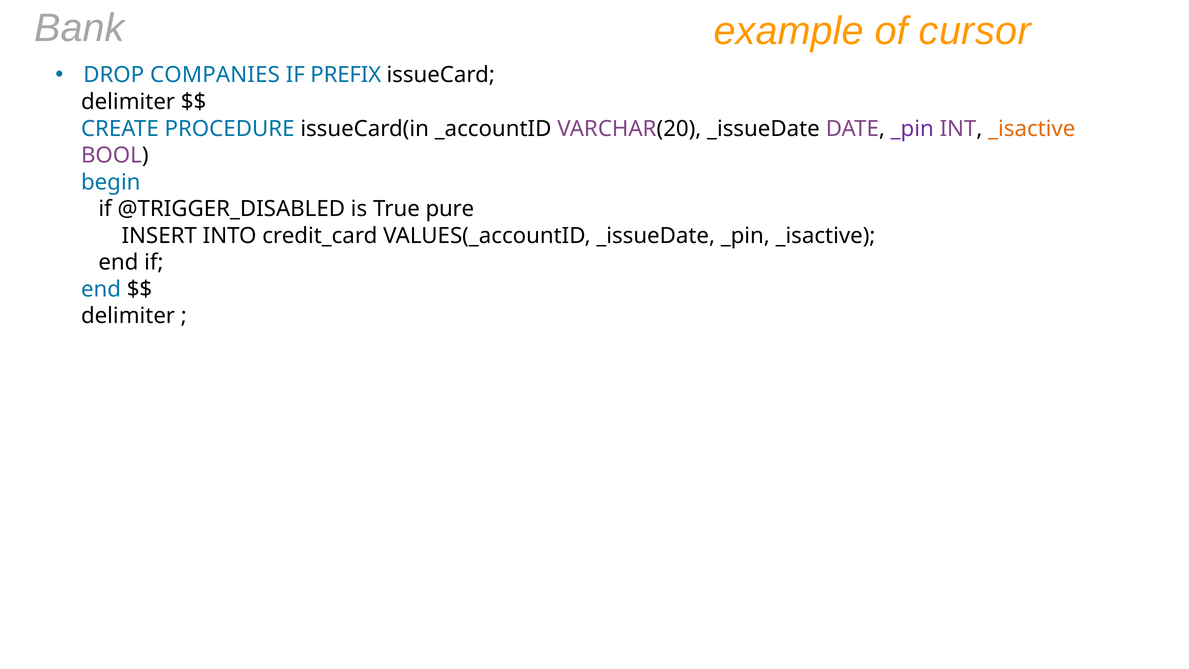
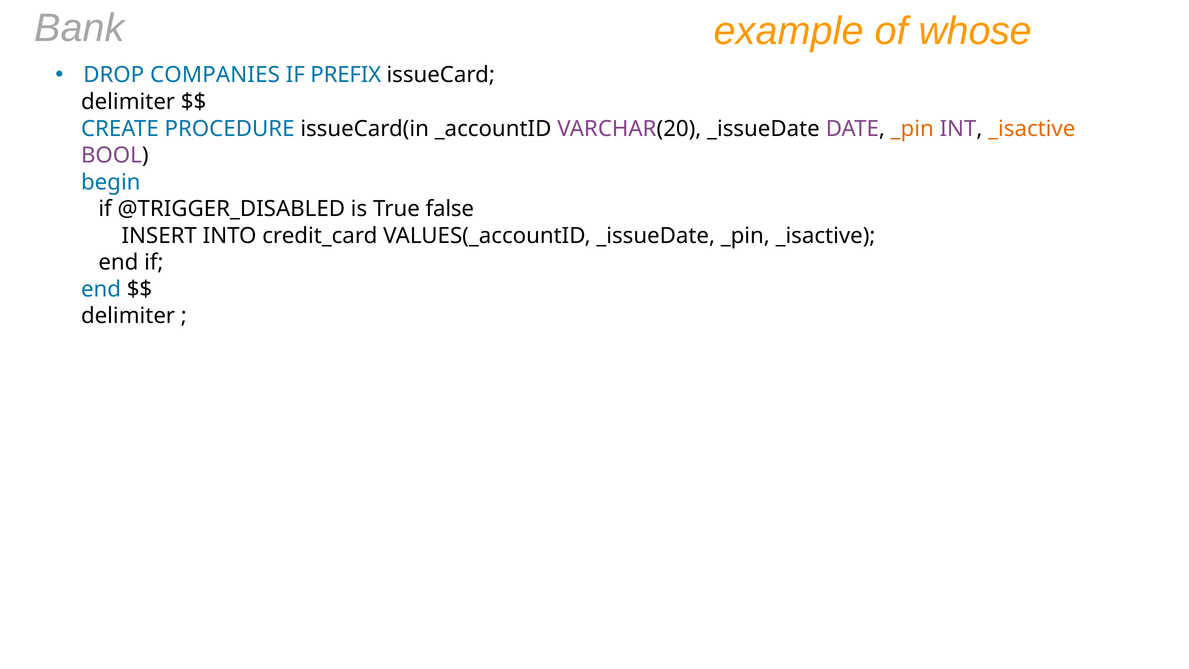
cursor: cursor -> whose
_pin at (912, 129) colour: purple -> orange
pure: pure -> false
